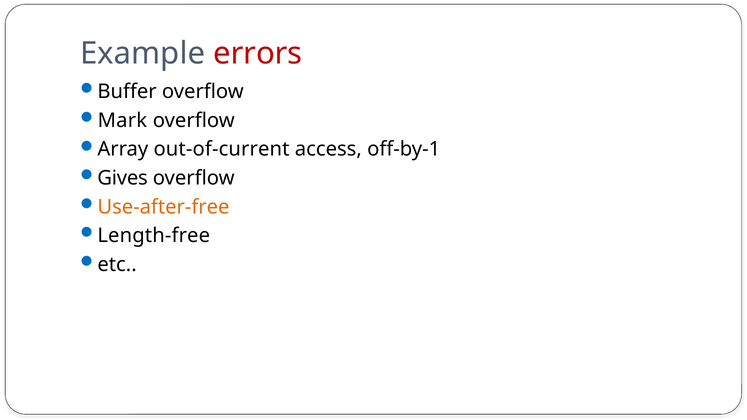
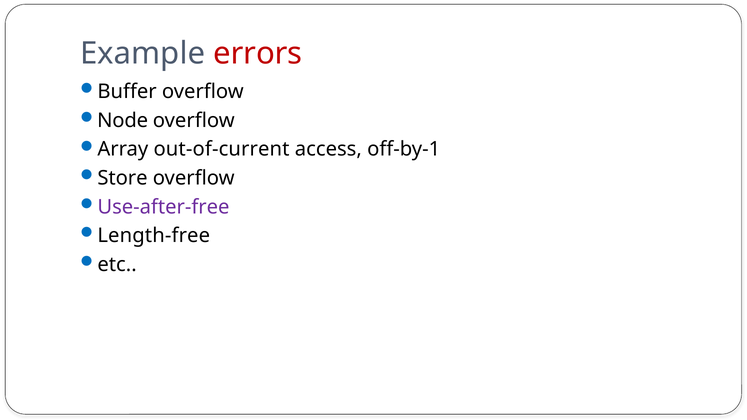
Mark: Mark -> Node
Gives: Gives -> Store
Use-after-free colour: orange -> purple
